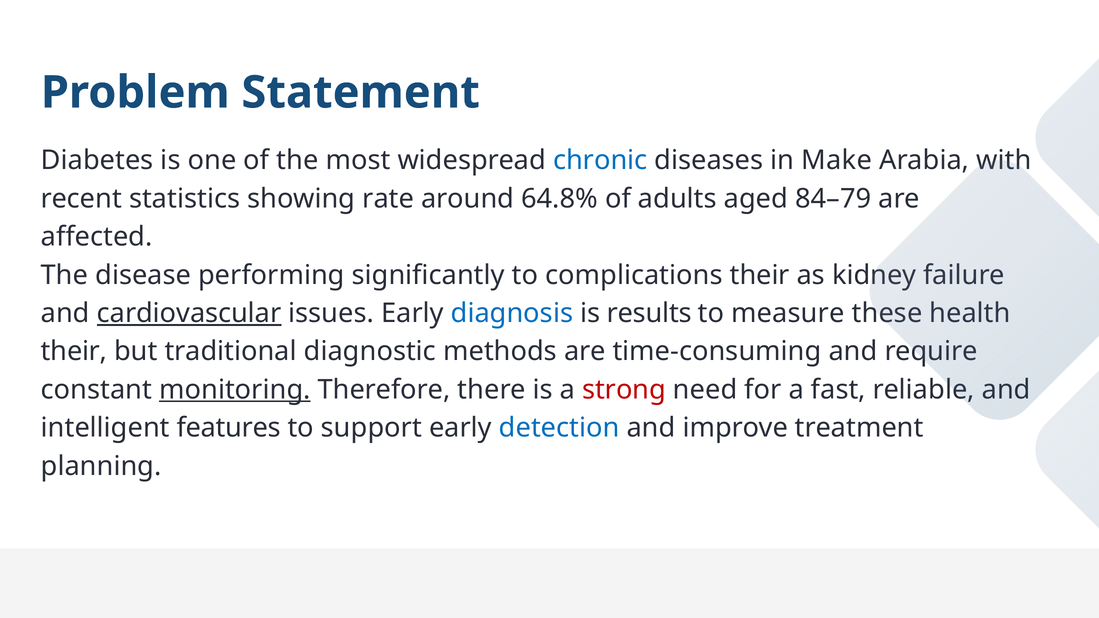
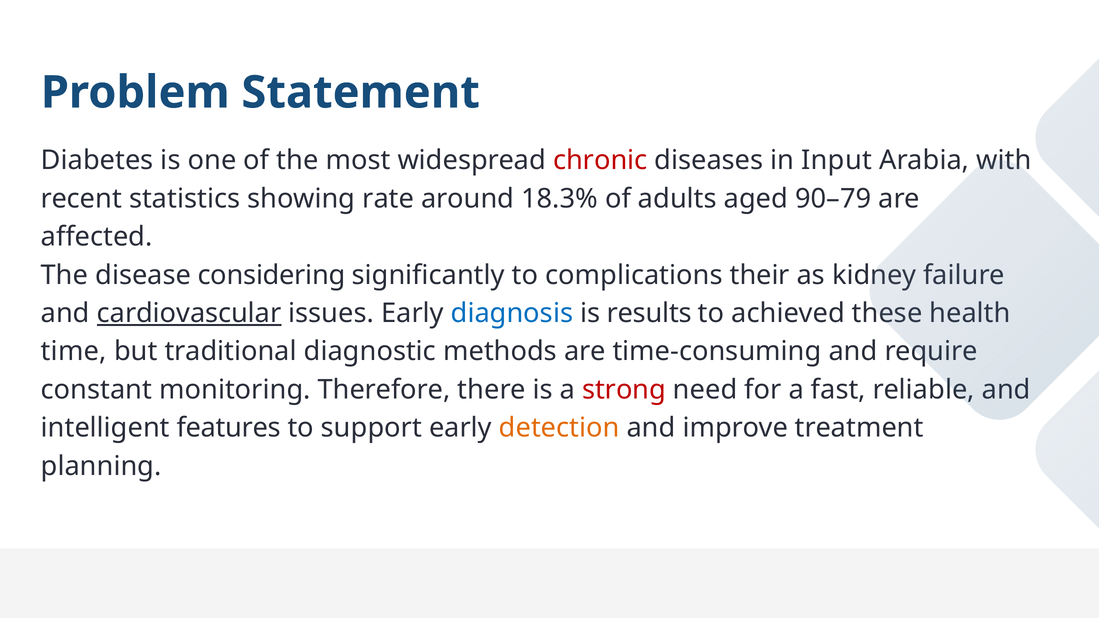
chronic colour: blue -> red
Make: Make -> Input
64.8%: 64.8% -> 18.3%
84–79: 84–79 -> 90–79
performing: performing -> considering
measure: measure -> achieved
their at (74, 352): their -> time
monitoring underline: present -> none
detection colour: blue -> orange
